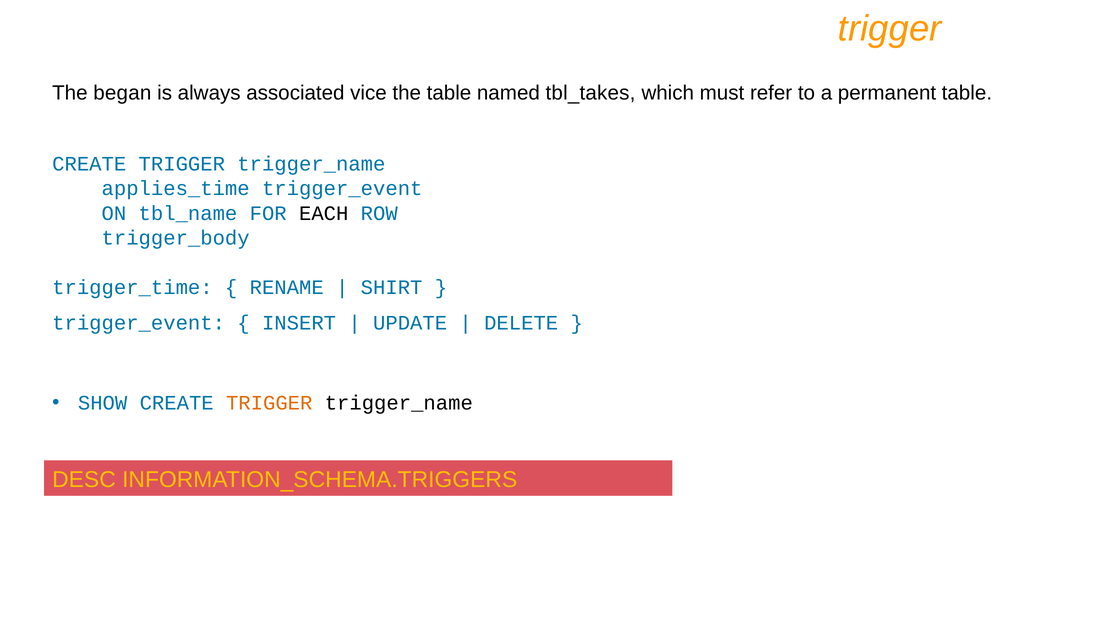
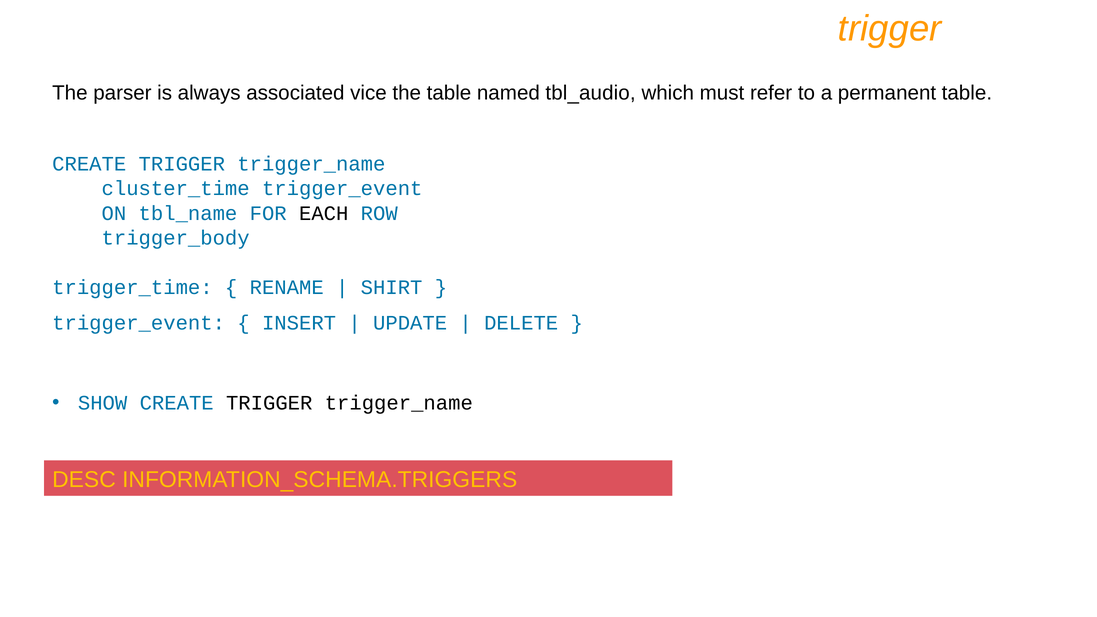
began: began -> parser
tbl_takes: tbl_takes -> tbl_audio
applies_time: applies_time -> cluster_time
TRIGGER at (269, 403) colour: orange -> black
